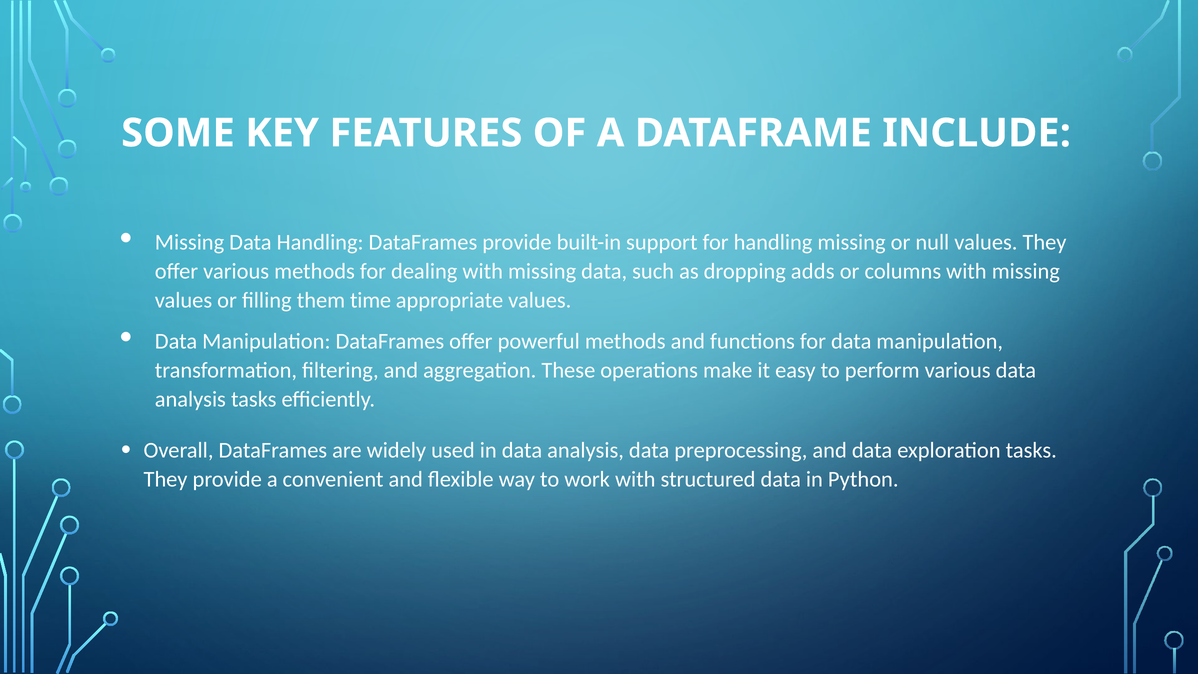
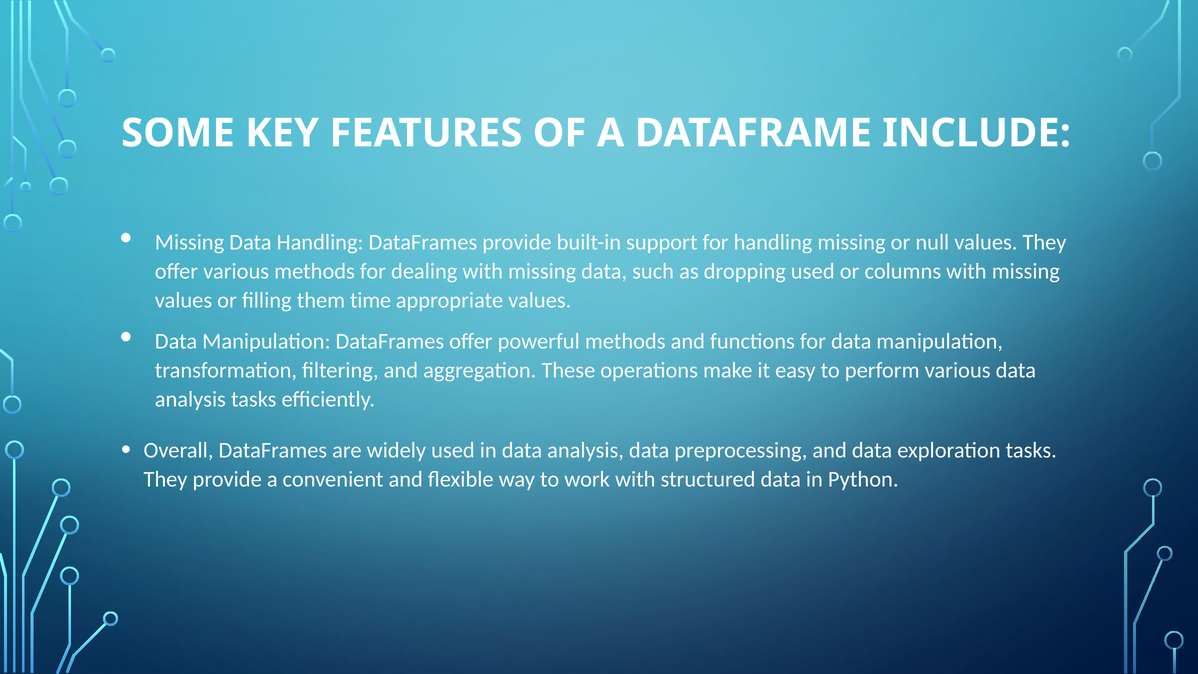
dropping adds: adds -> used
